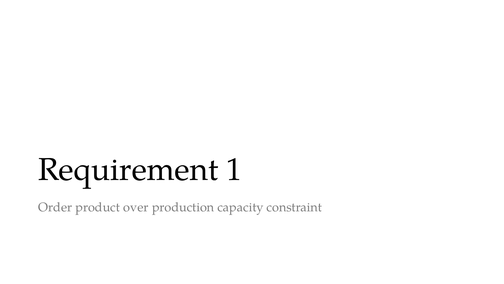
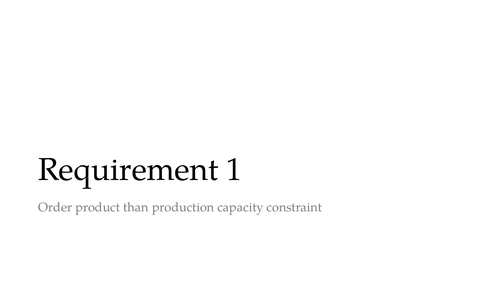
over: over -> than
